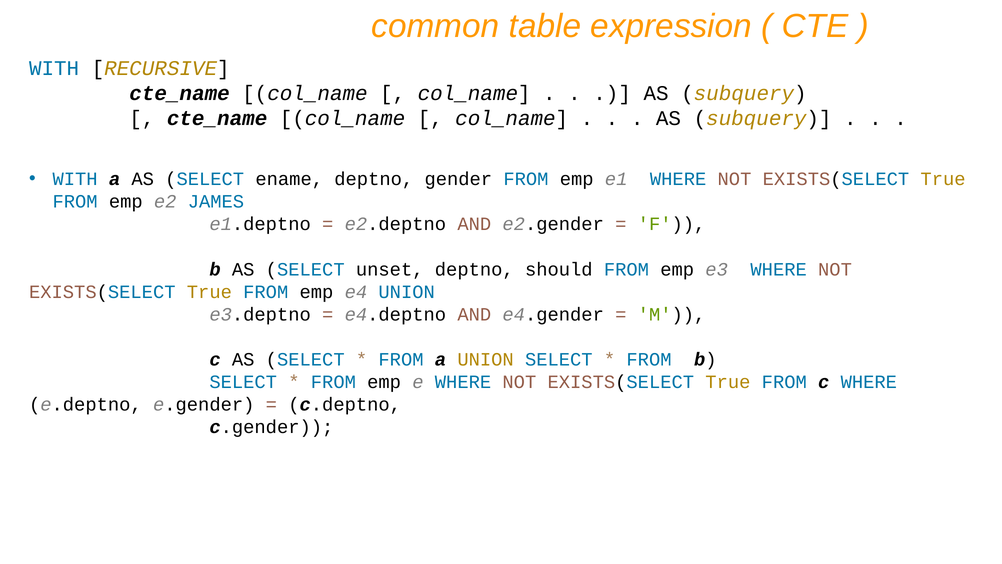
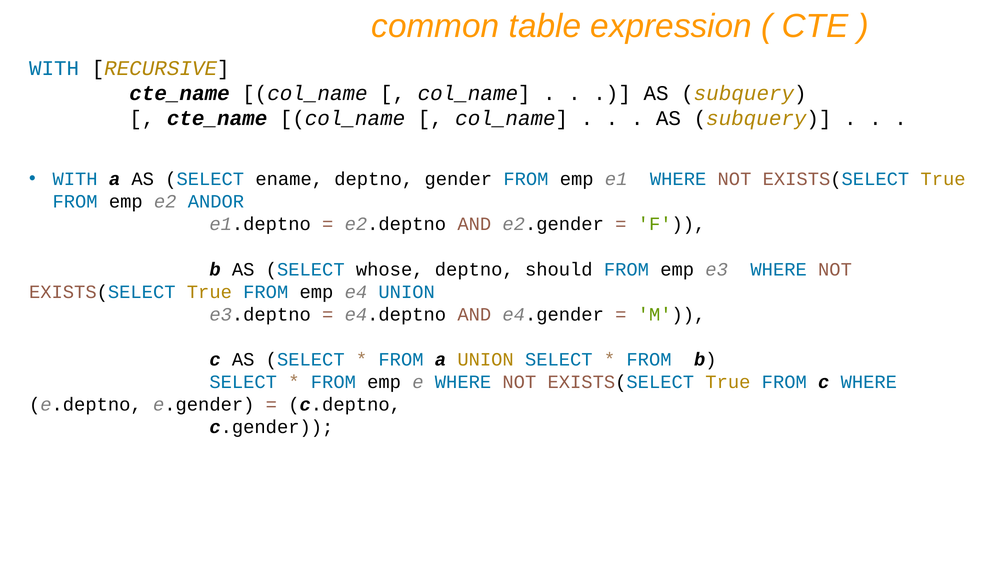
JAMES: JAMES -> ANDOR
unset: unset -> whose
